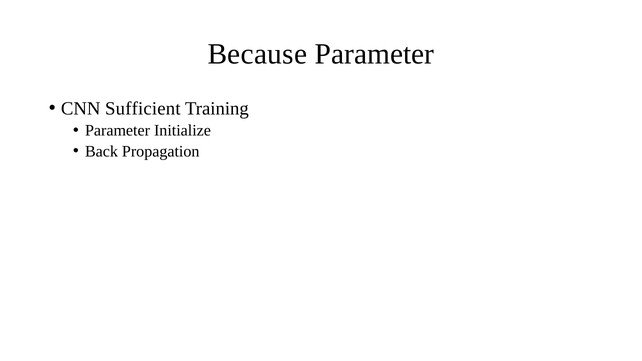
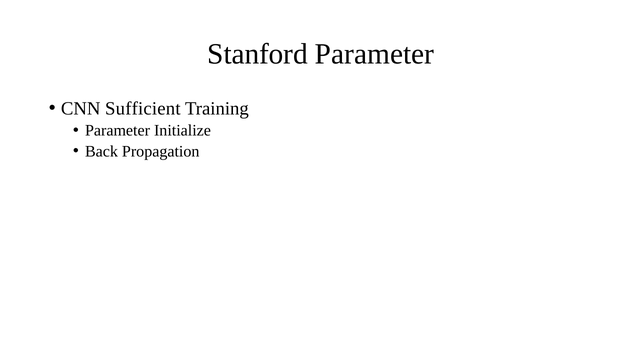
Because: Because -> Stanford
